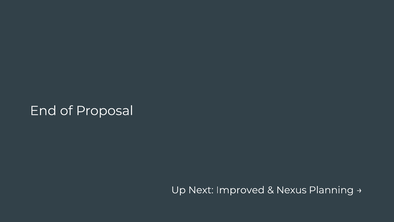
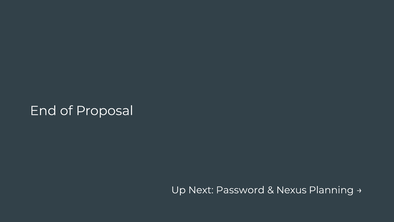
Improved: Improved -> Password
